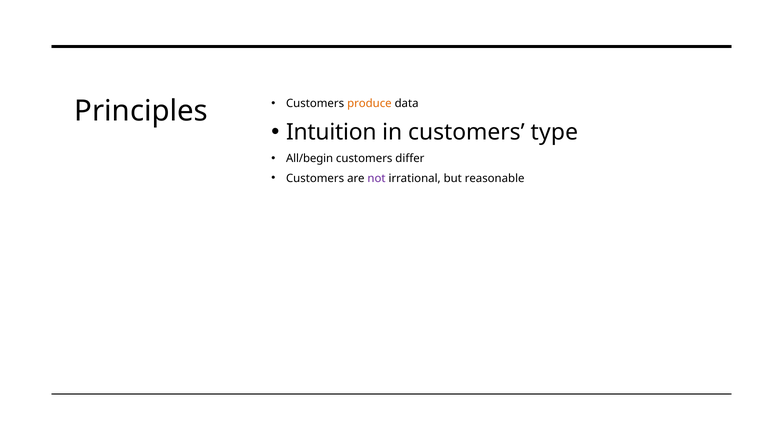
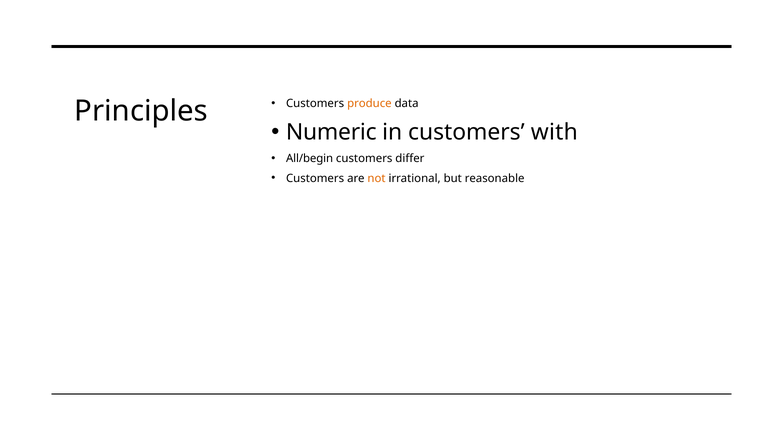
Intuition: Intuition -> Numeric
type: type -> with
not colour: purple -> orange
